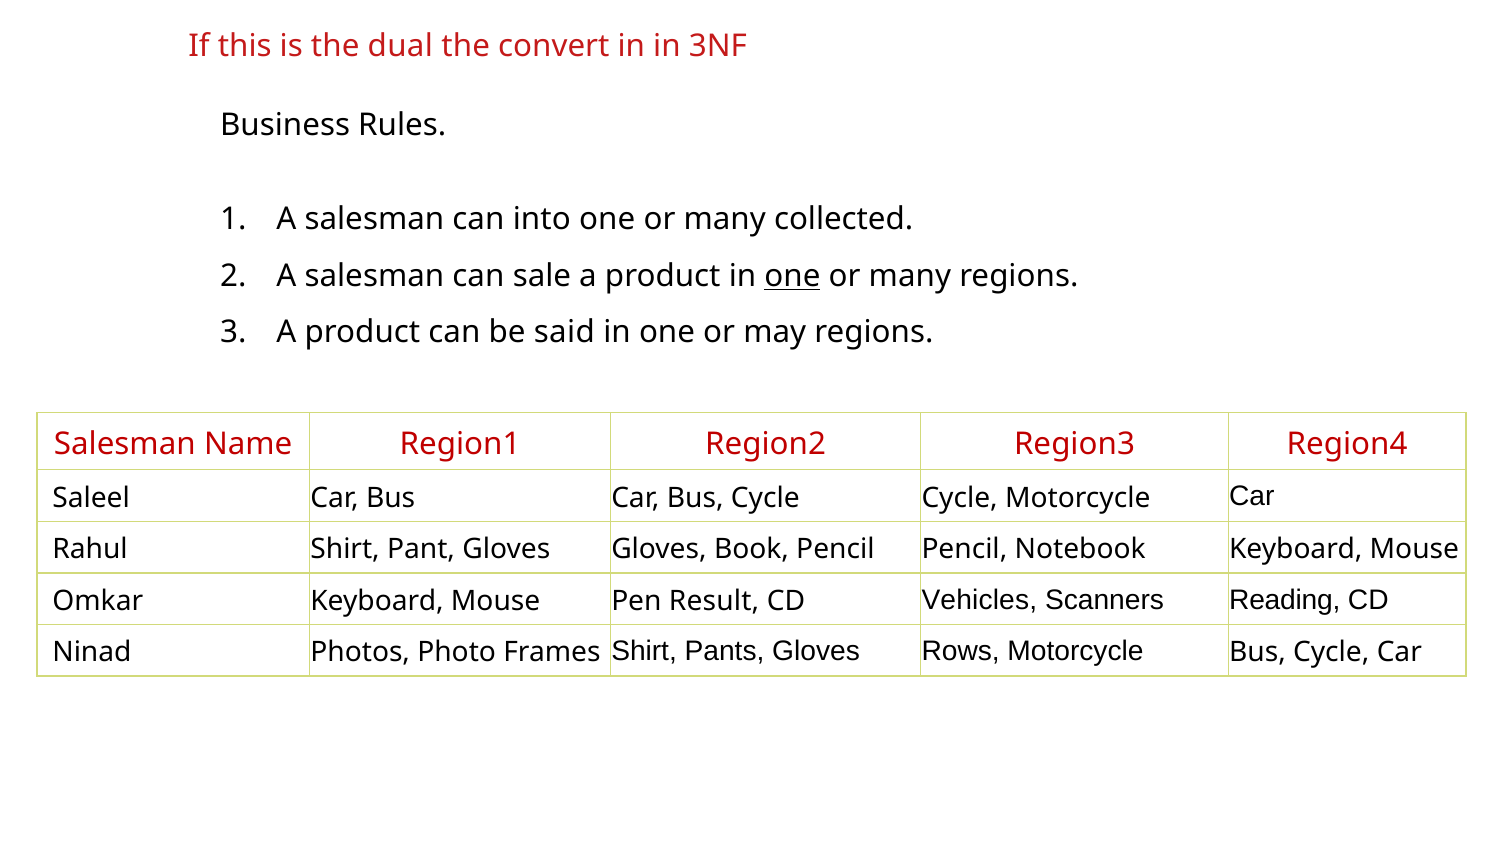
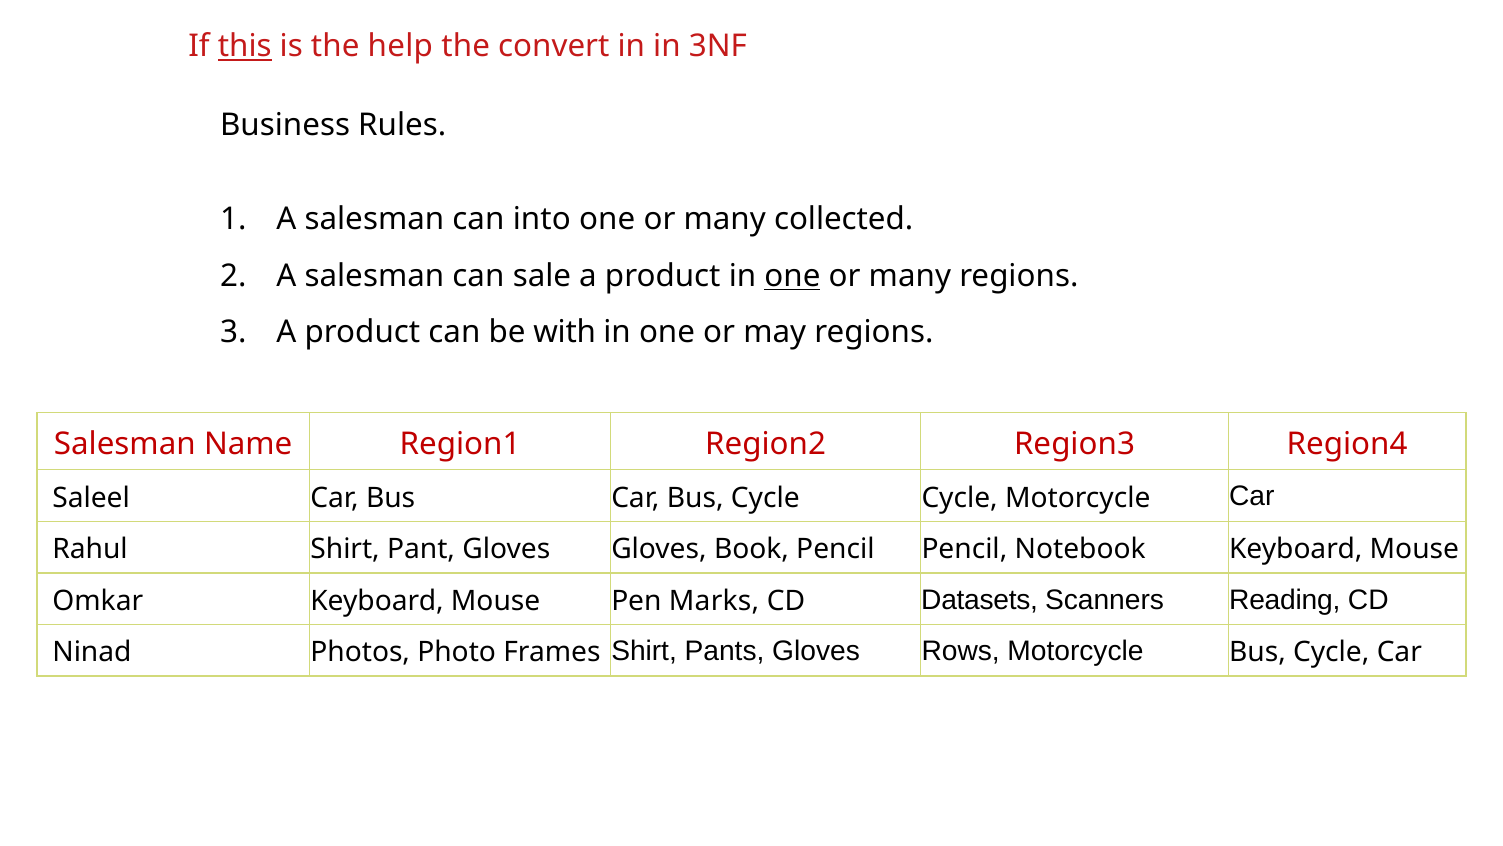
this underline: none -> present
dual: dual -> help
said: said -> with
Result: Result -> Marks
Vehicles: Vehicles -> Datasets
